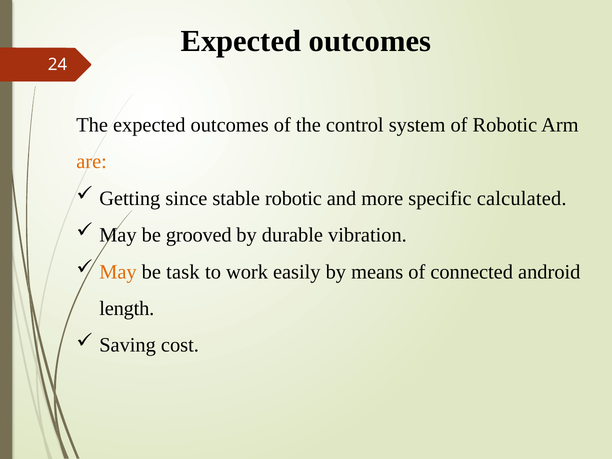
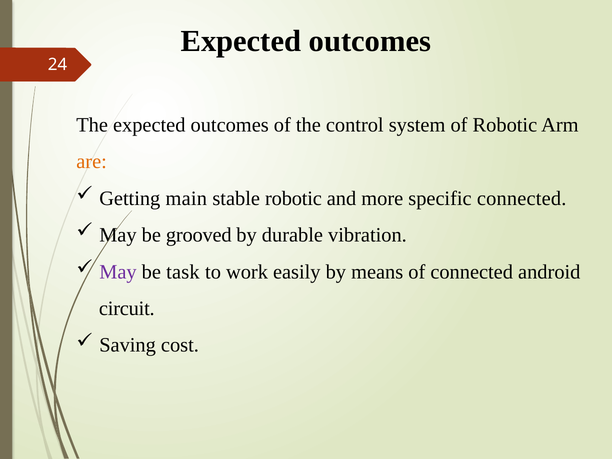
since: since -> main
specific calculated: calculated -> connected
May at (118, 272) colour: orange -> purple
length: length -> circuit
